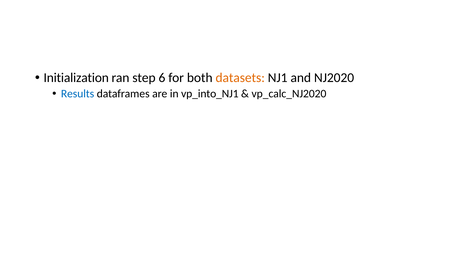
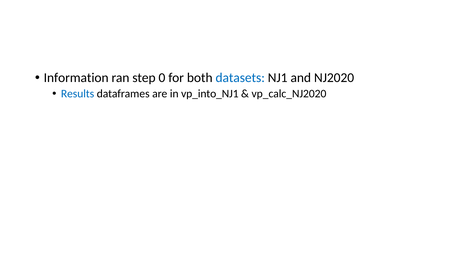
Initialization: Initialization -> Information
6: 6 -> 0
datasets colour: orange -> blue
